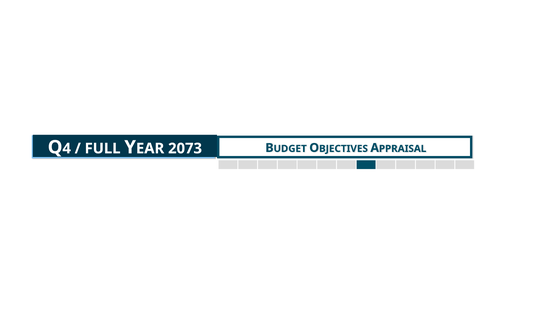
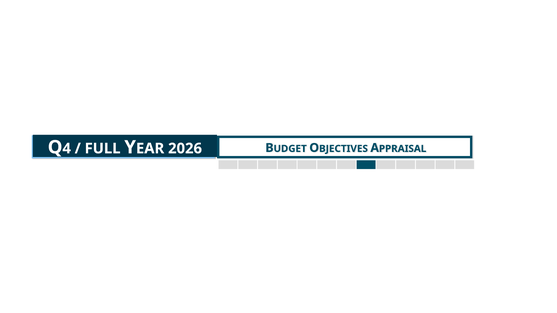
2073: 2073 -> 2026
